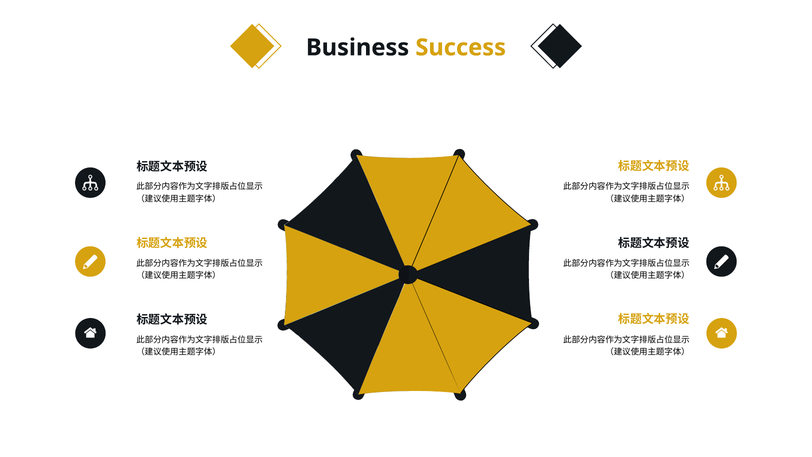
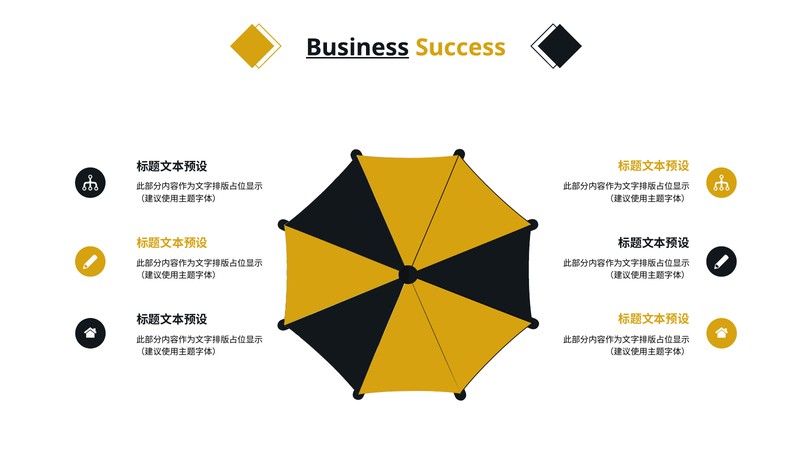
Business underline: none -> present
